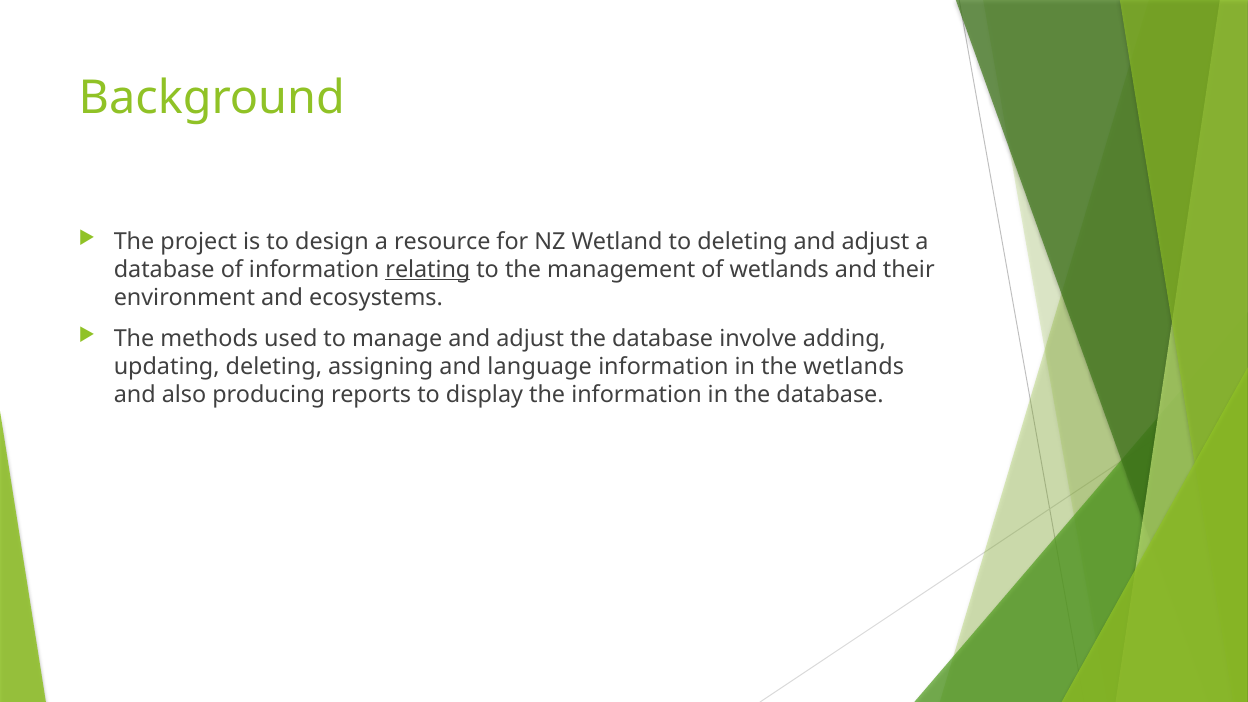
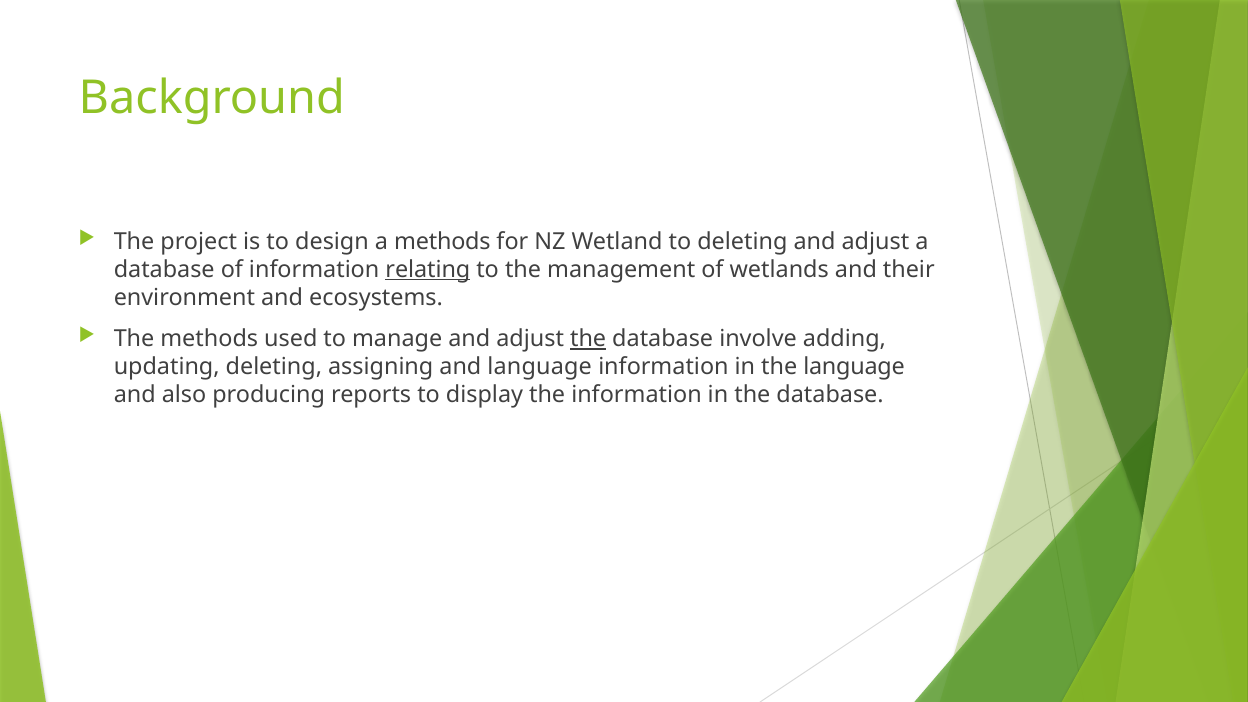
a resource: resource -> methods
the at (588, 339) underline: none -> present
the wetlands: wetlands -> language
